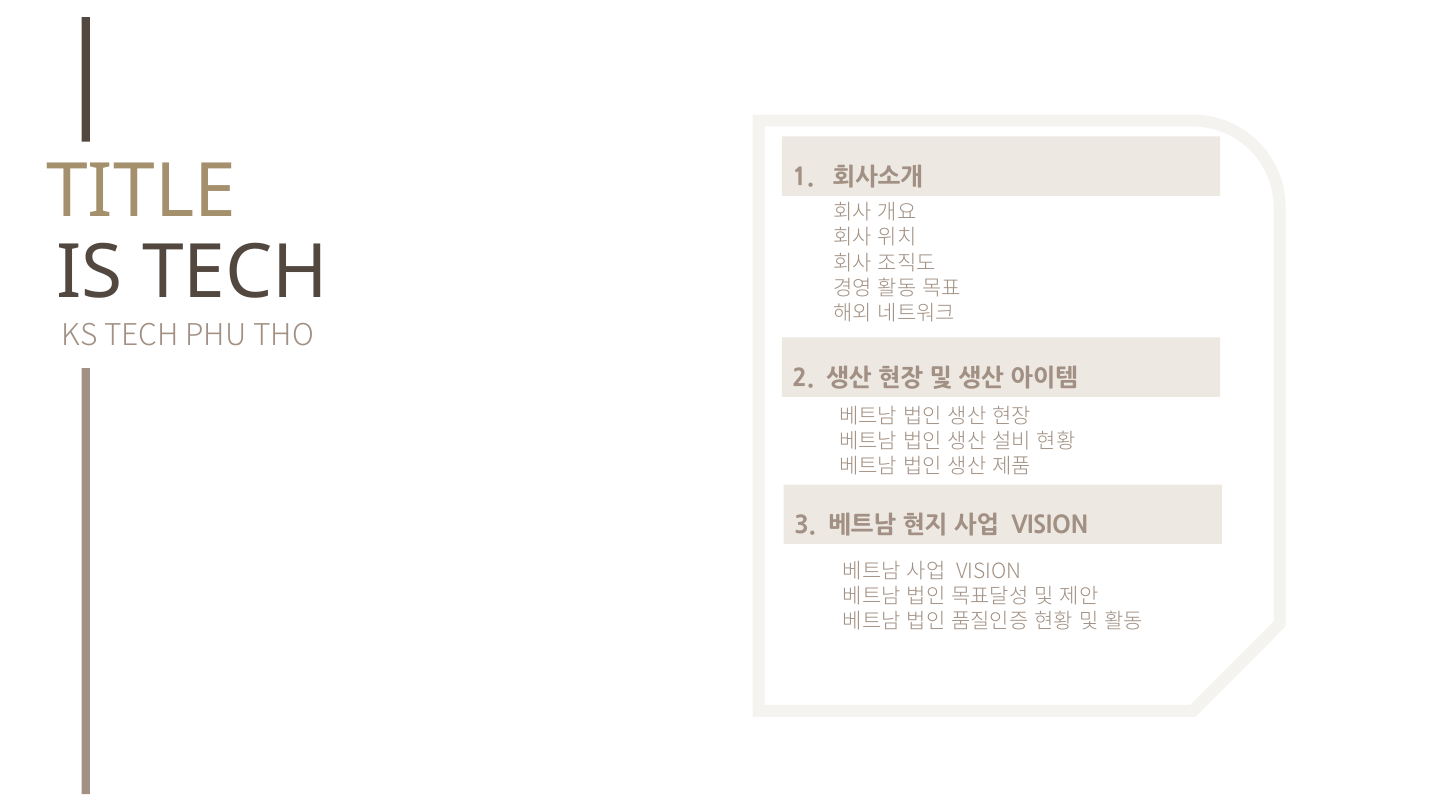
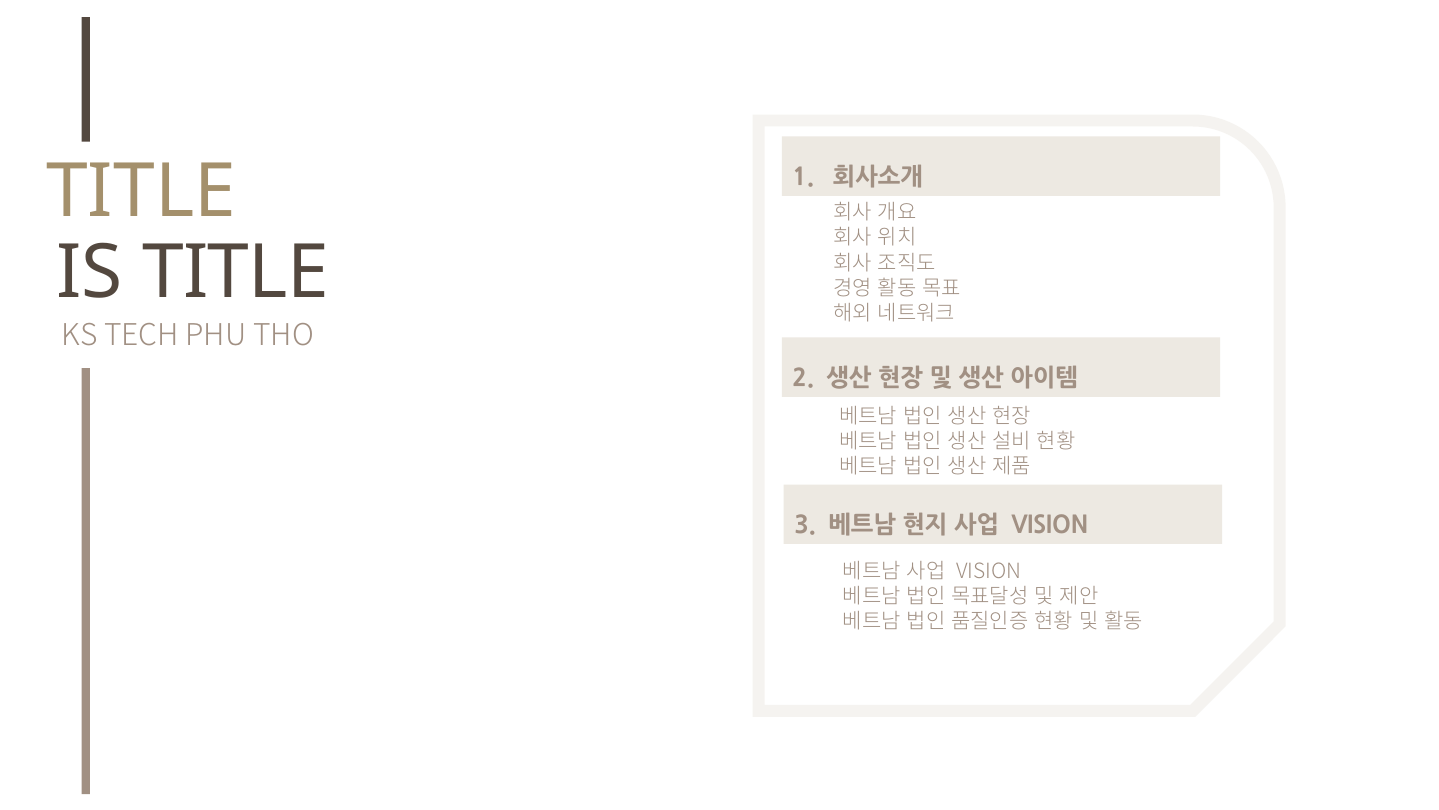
IS TECH: TECH -> TITLE
